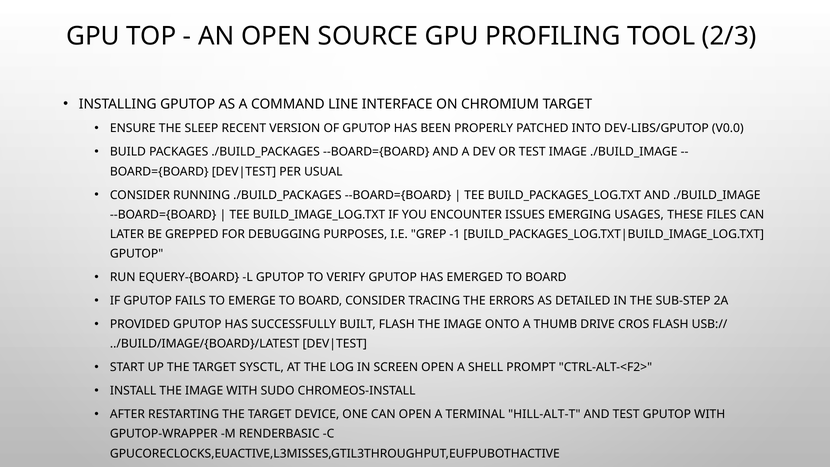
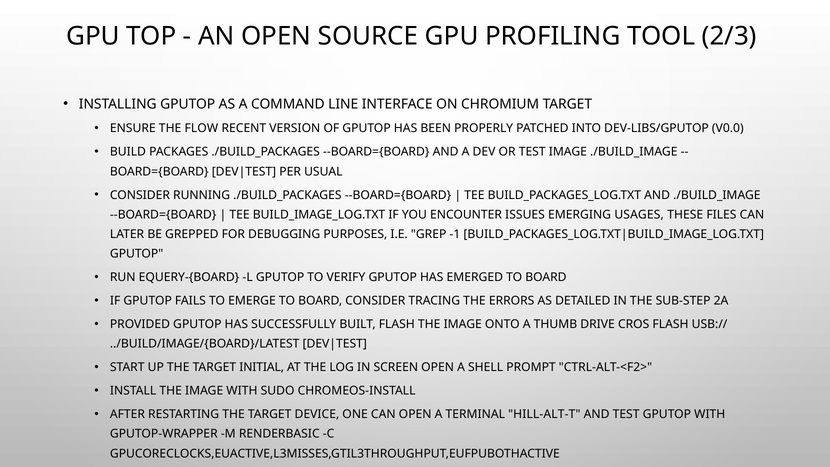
SLEEP: SLEEP -> FLOW
SYSCTL: SYSCTL -> INITIAL
